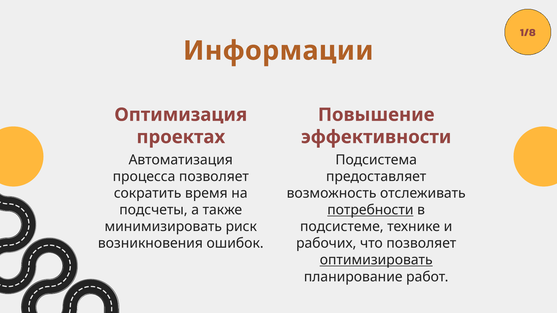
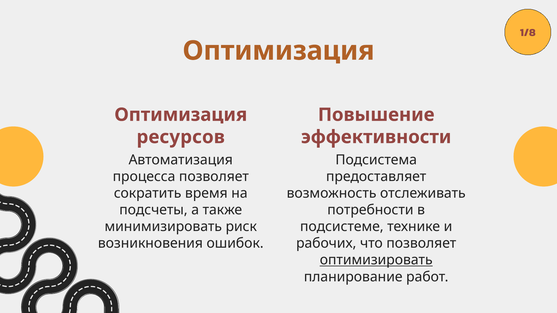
Информации at (278, 51): Информации -> Оптимизация
проектах: проектах -> ресурсов
потребности underline: present -> none
